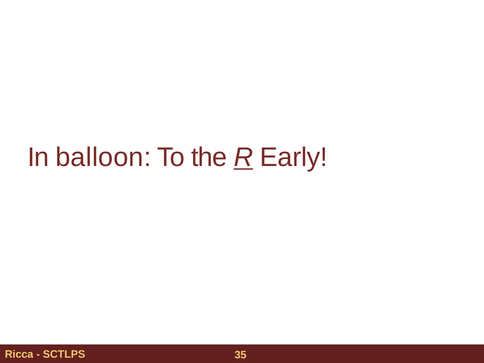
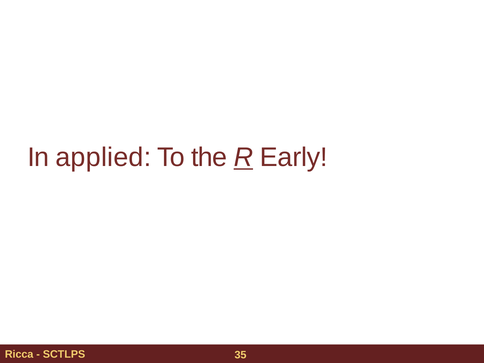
balloon: balloon -> applied
